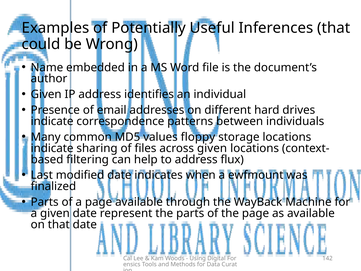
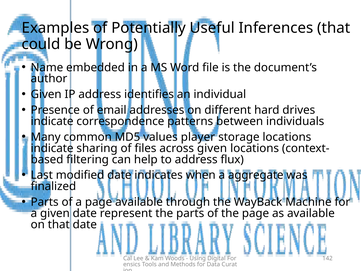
floppy: floppy -> player
ewfmount: ewfmount -> aggregate
